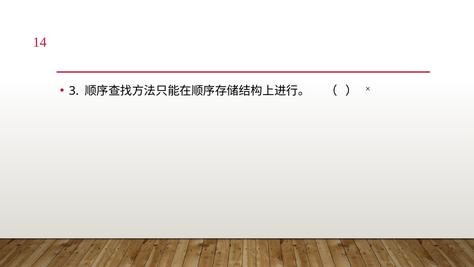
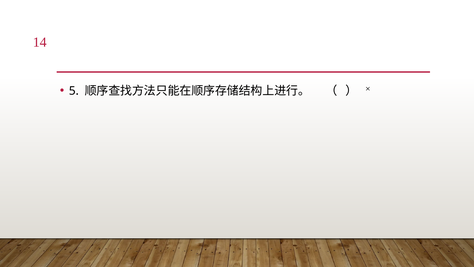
3: 3 -> 5
